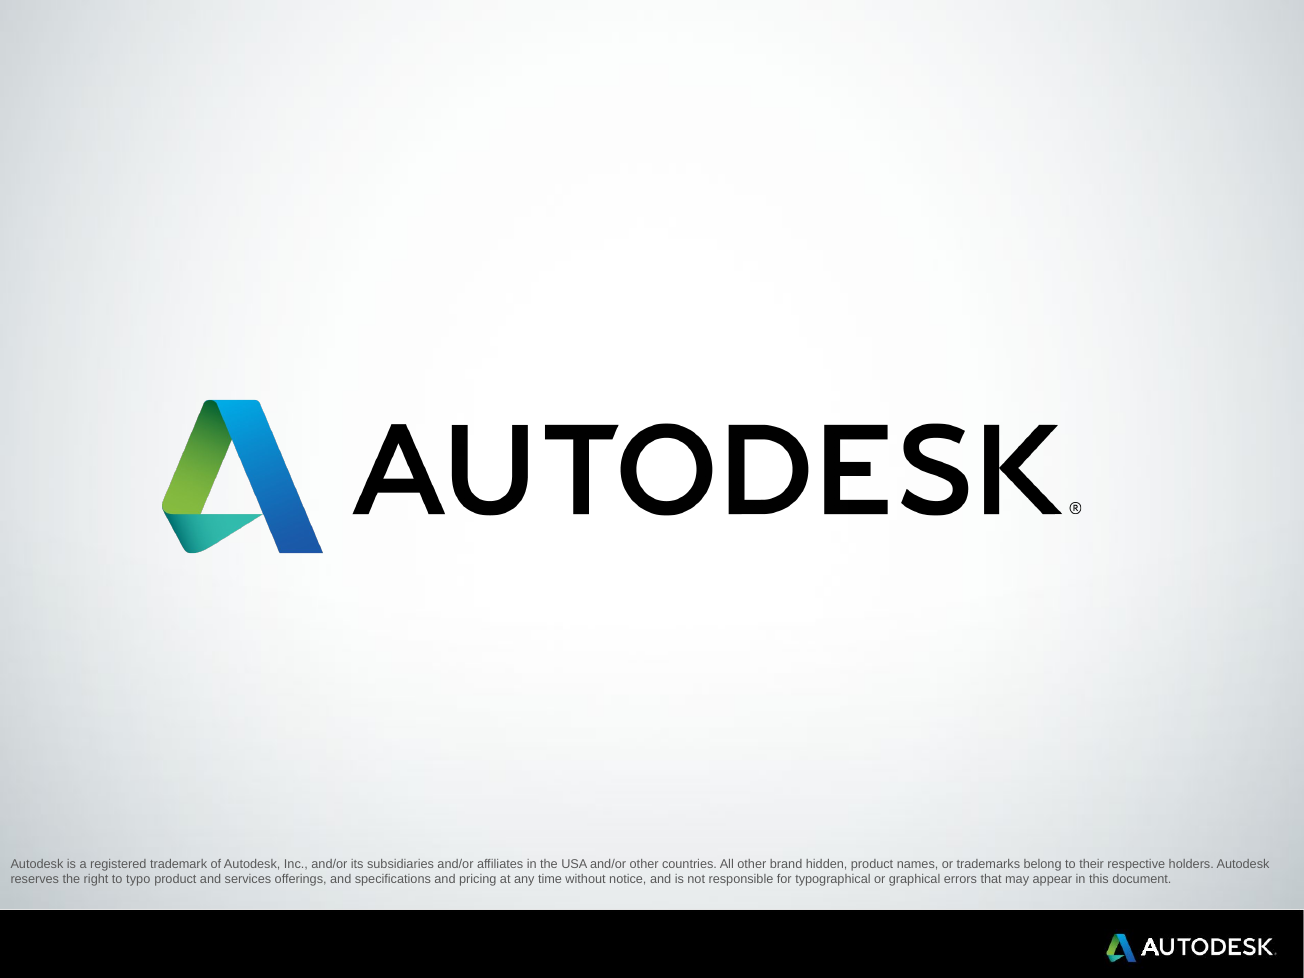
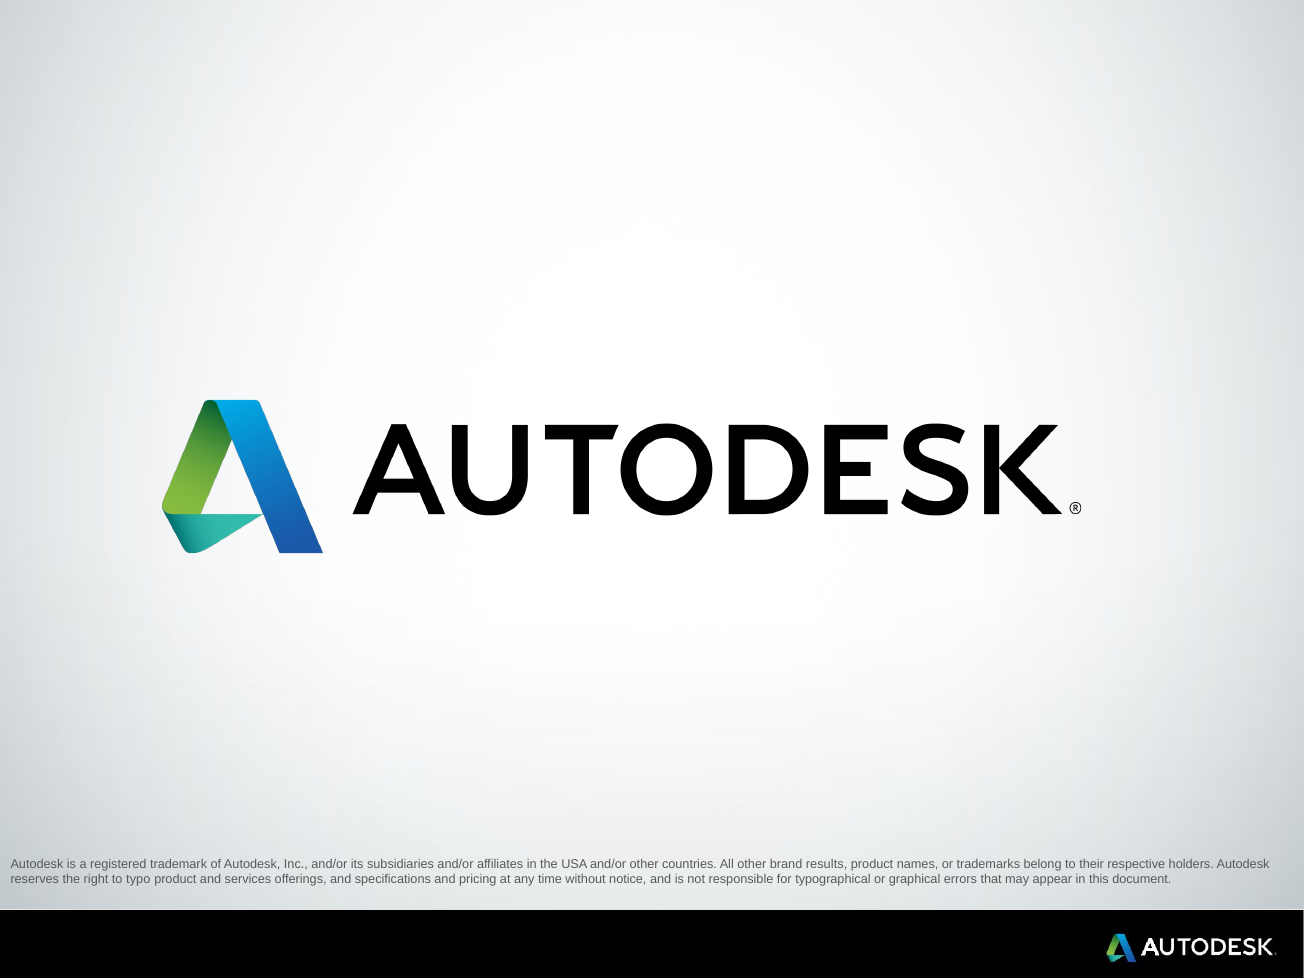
hidden: hidden -> results
